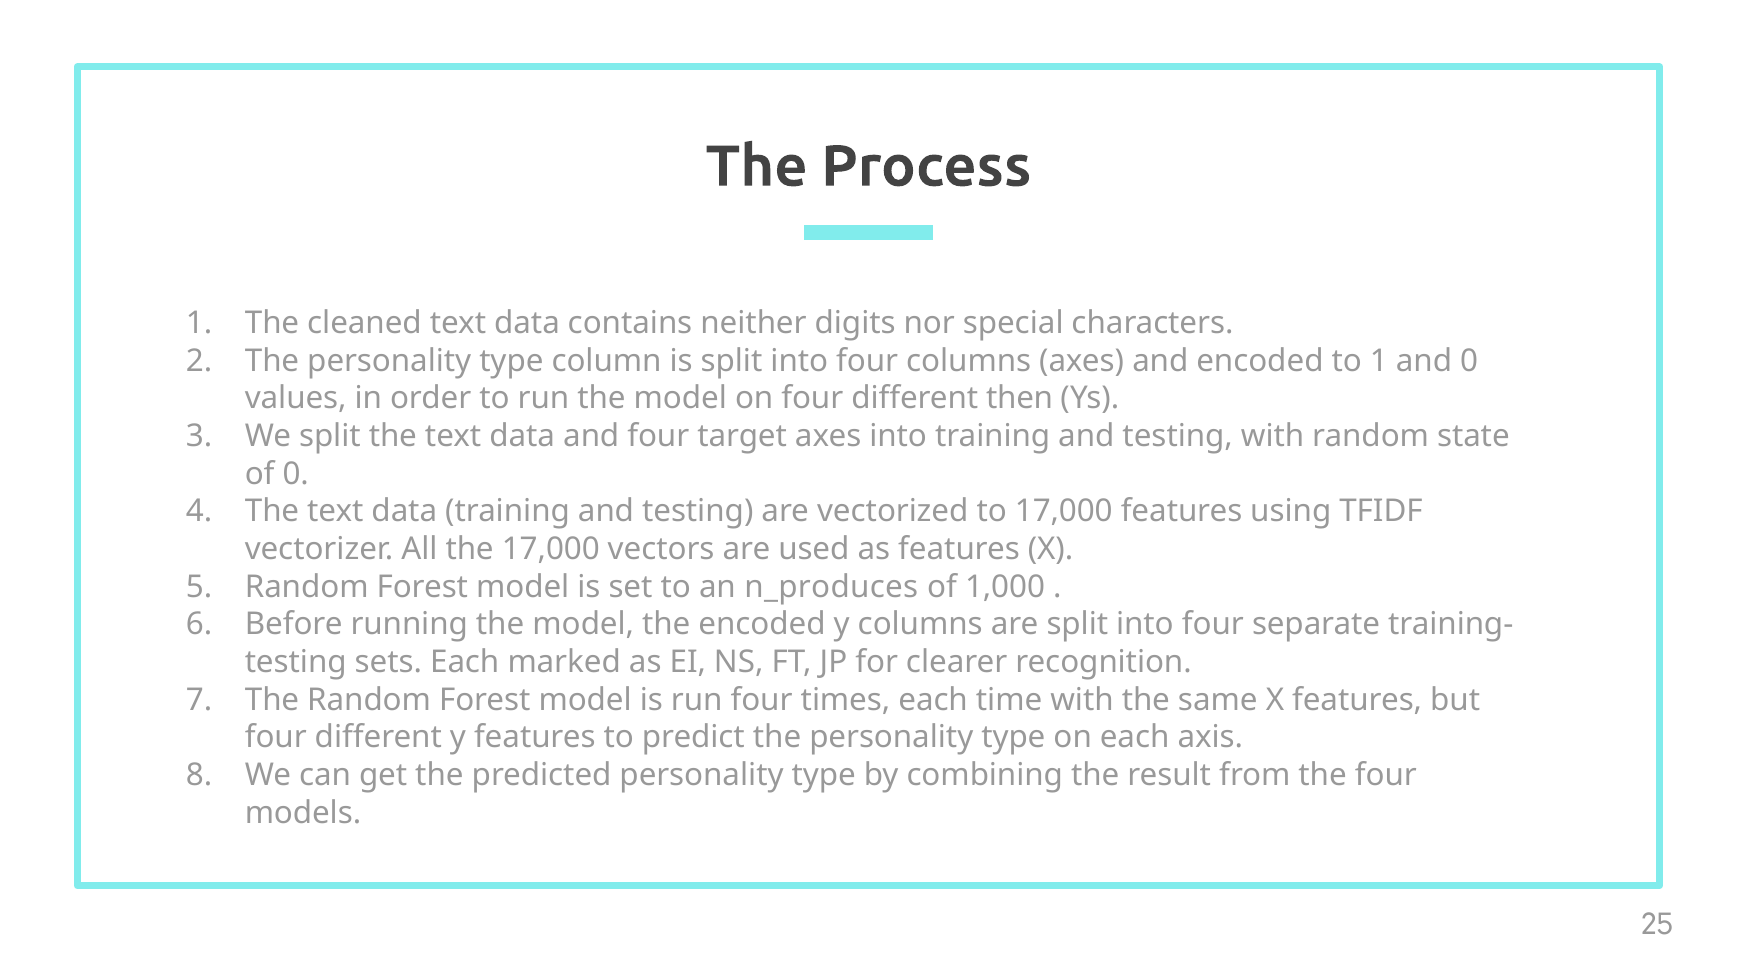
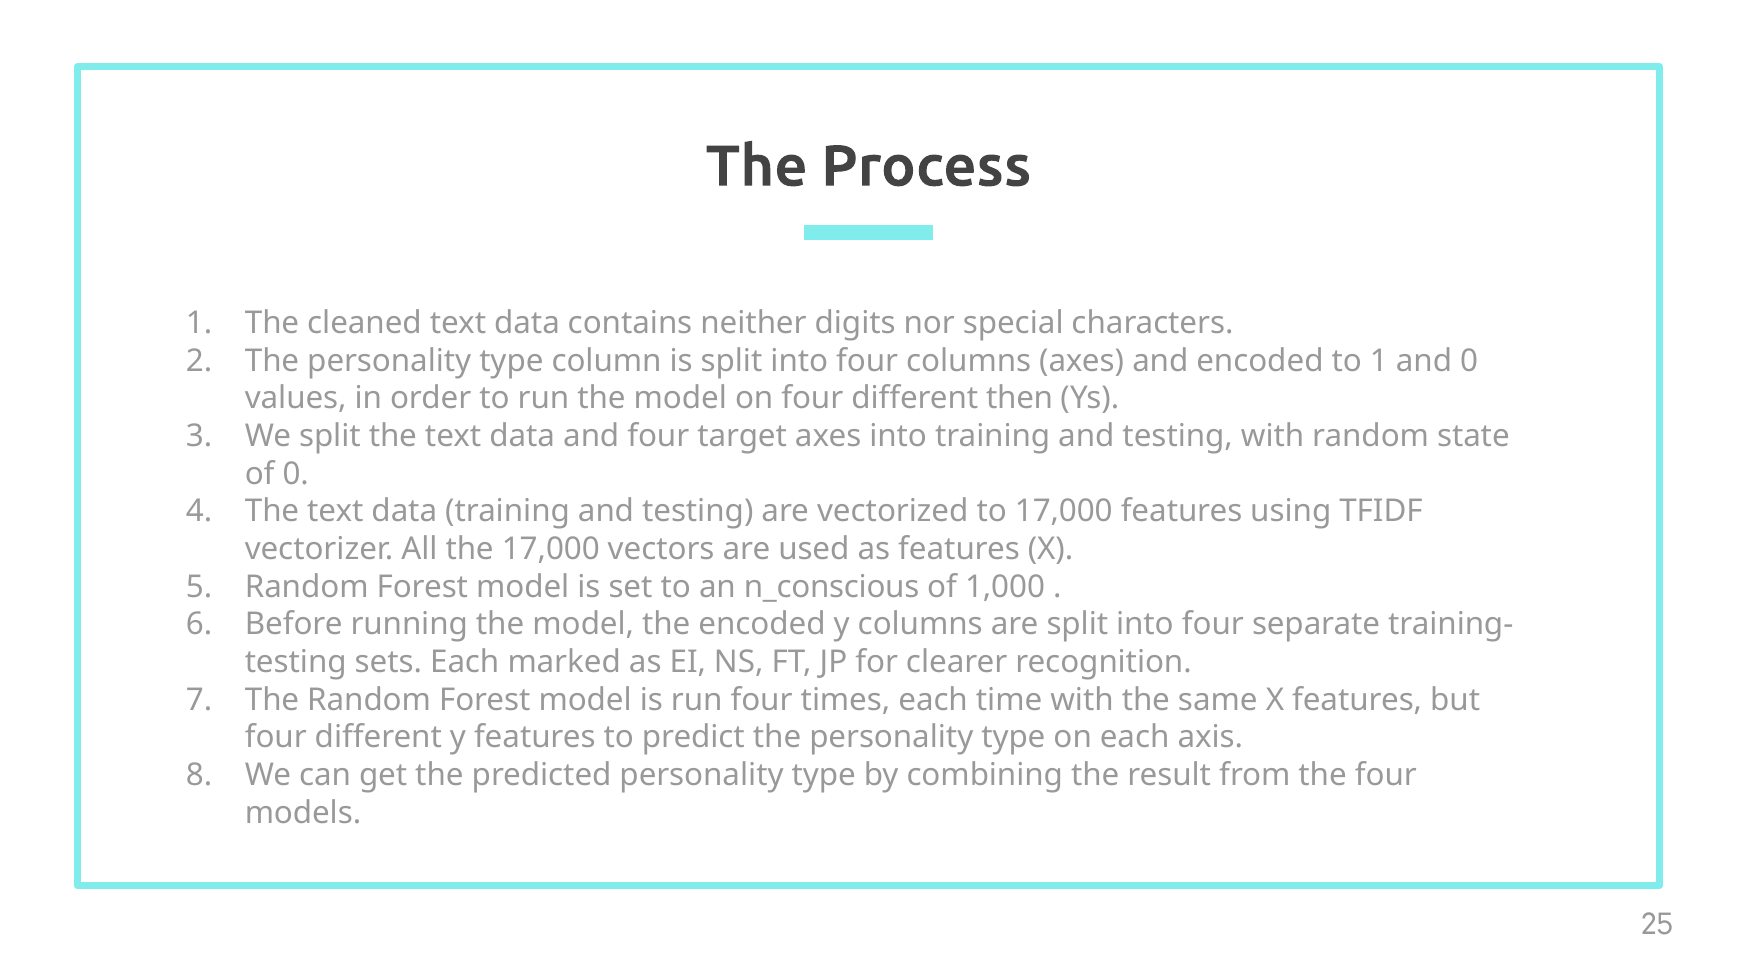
n_produces: n_produces -> n_conscious
